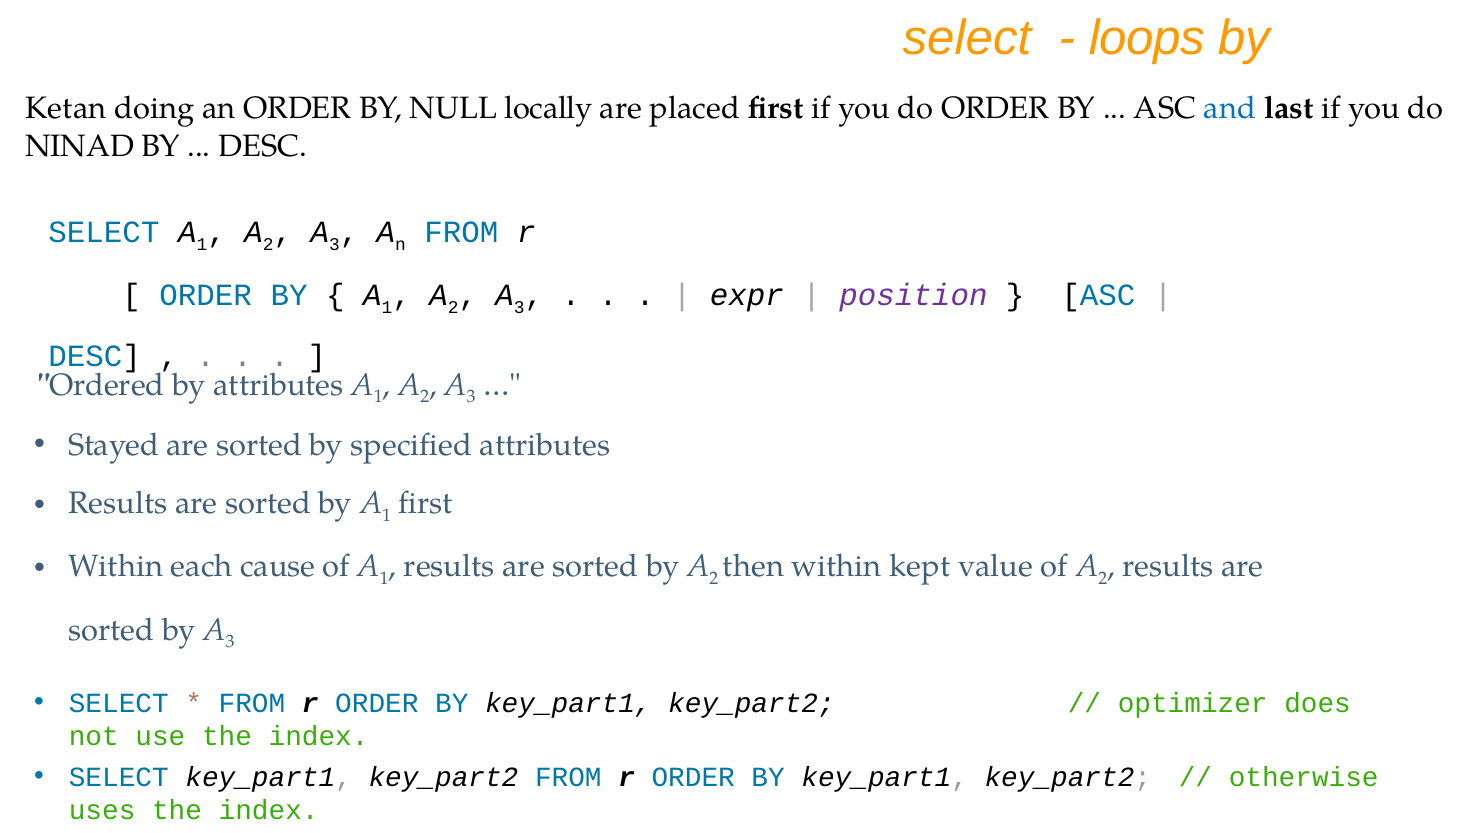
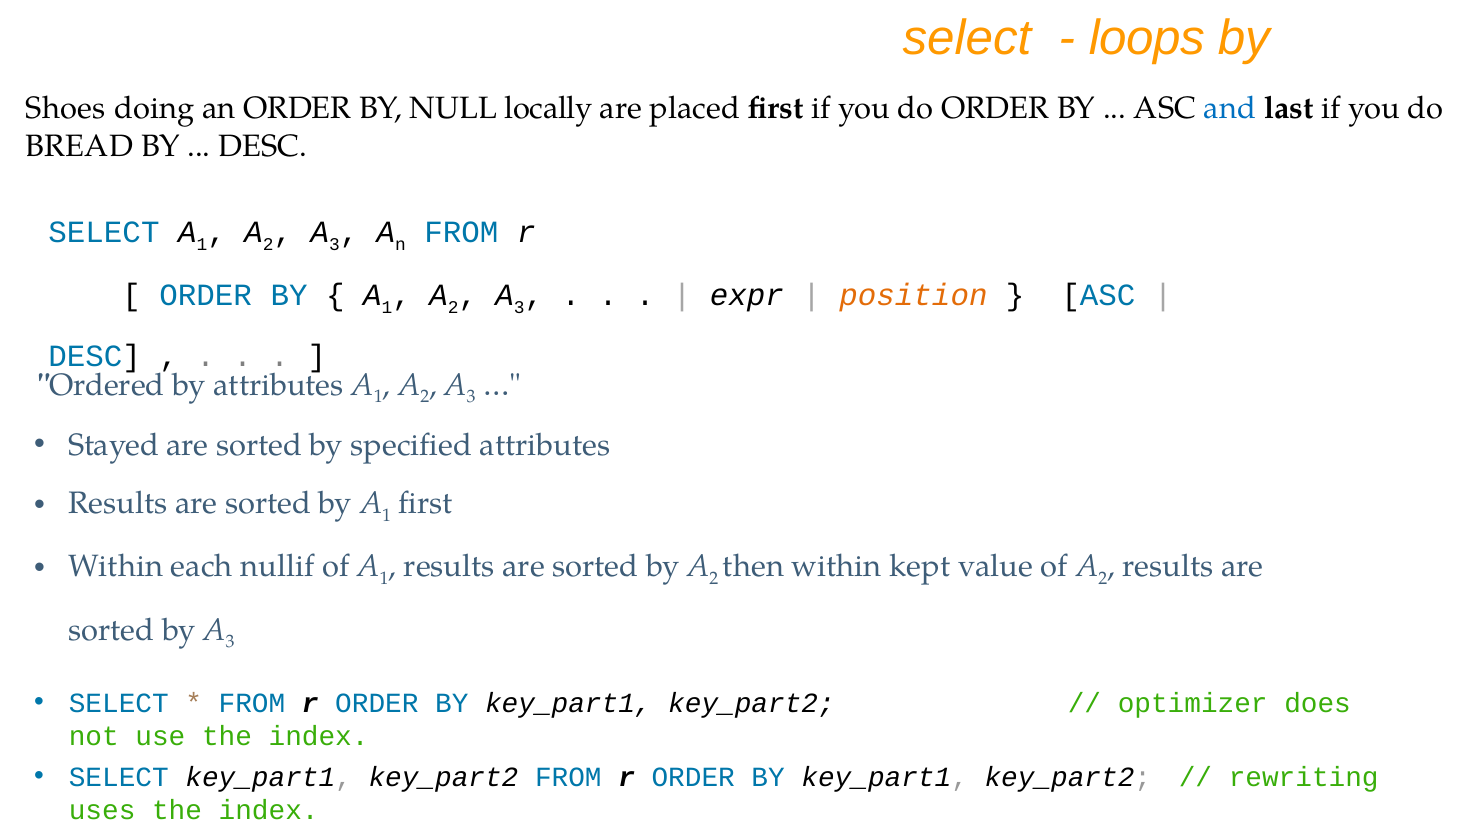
Ketan: Ketan -> Shoes
NINAD: NINAD -> BREAD
position colour: purple -> orange
cause: cause -> nullif
otherwise: otherwise -> rewriting
